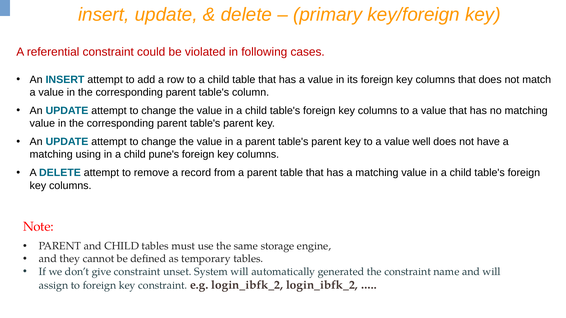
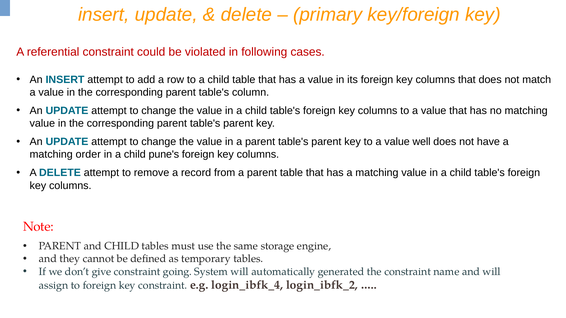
using: using -> order
unset: unset -> going
e.g login_ibfk_2: login_ibfk_2 -> login_ibfk_4
